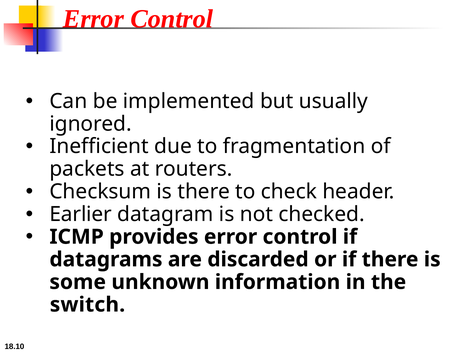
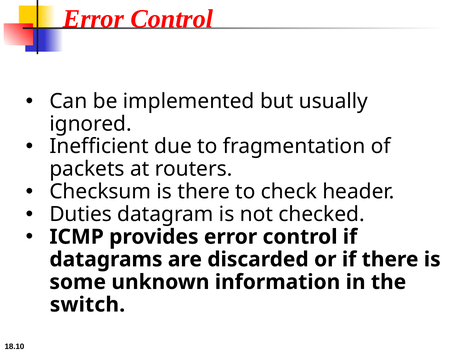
Earlier: Earlier -> Duties
